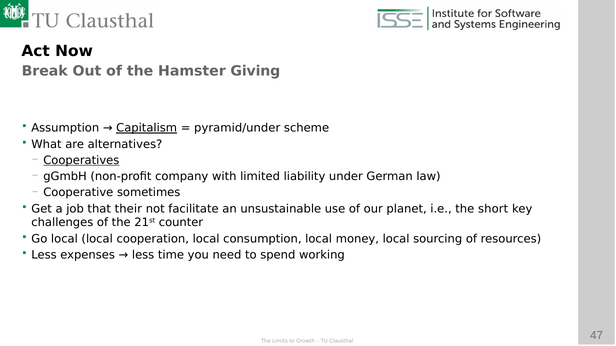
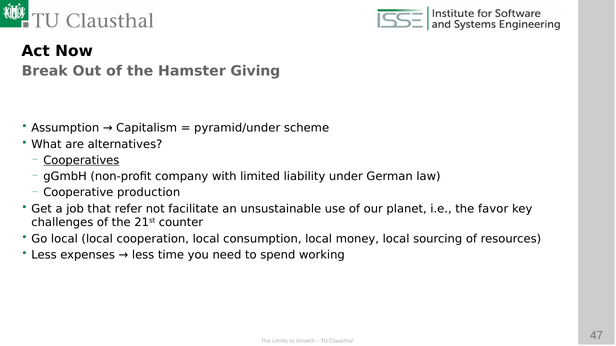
Capitalism underline: present -> none
sometimes: sometimes -> production
their: their -> refer
short: short -> favor
